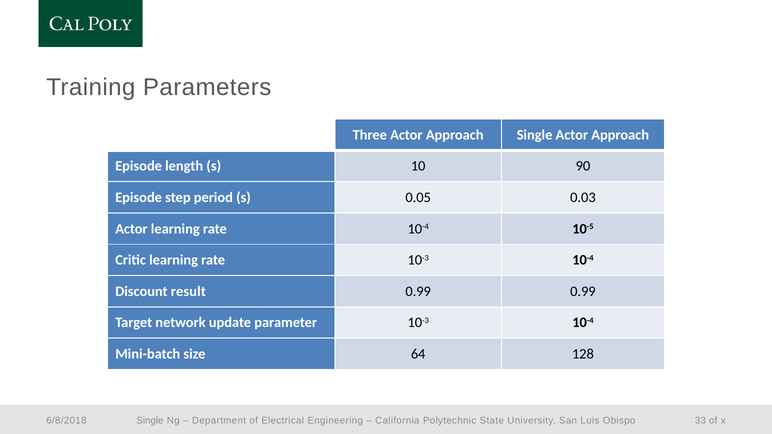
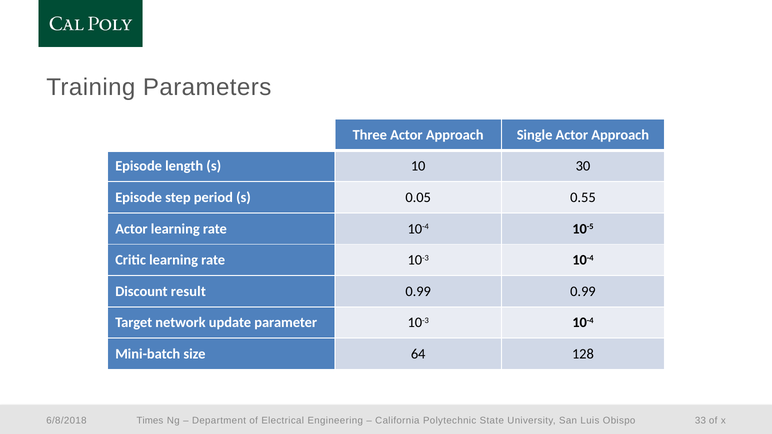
90: 90 -> 30
0.03: 0.03 -> 0.55
Single at (150, 421): Single -> Times
